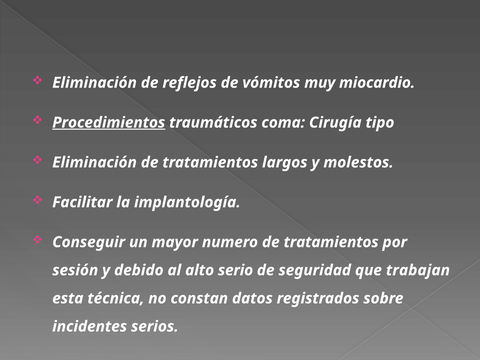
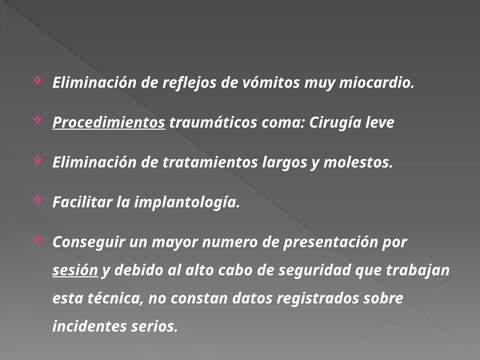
tipo: tipo -> leve
numero de tratamientos: tratamientos -> presentación
sesión underline: none -> present
serio: serio -> cabo
